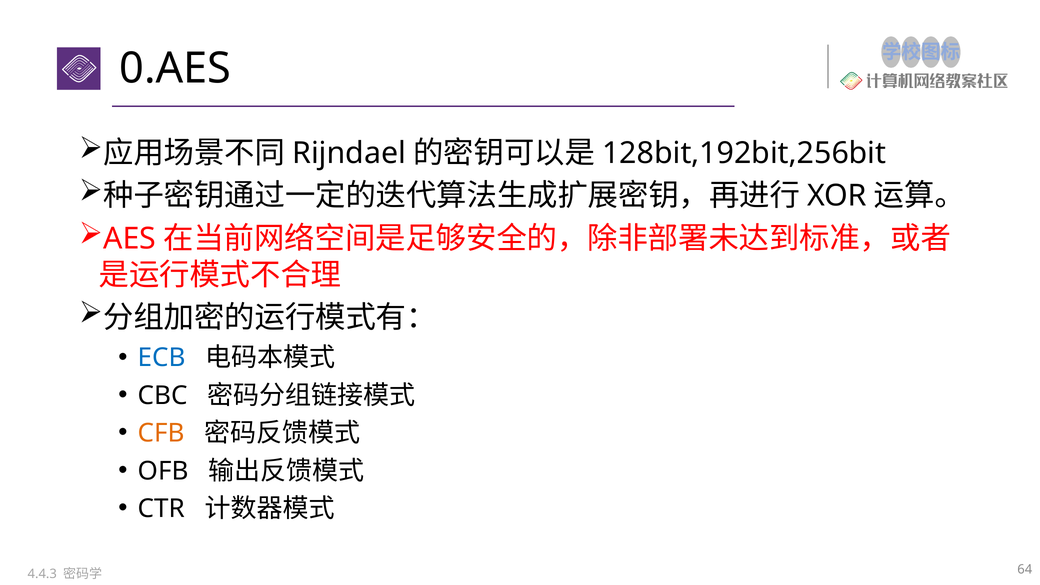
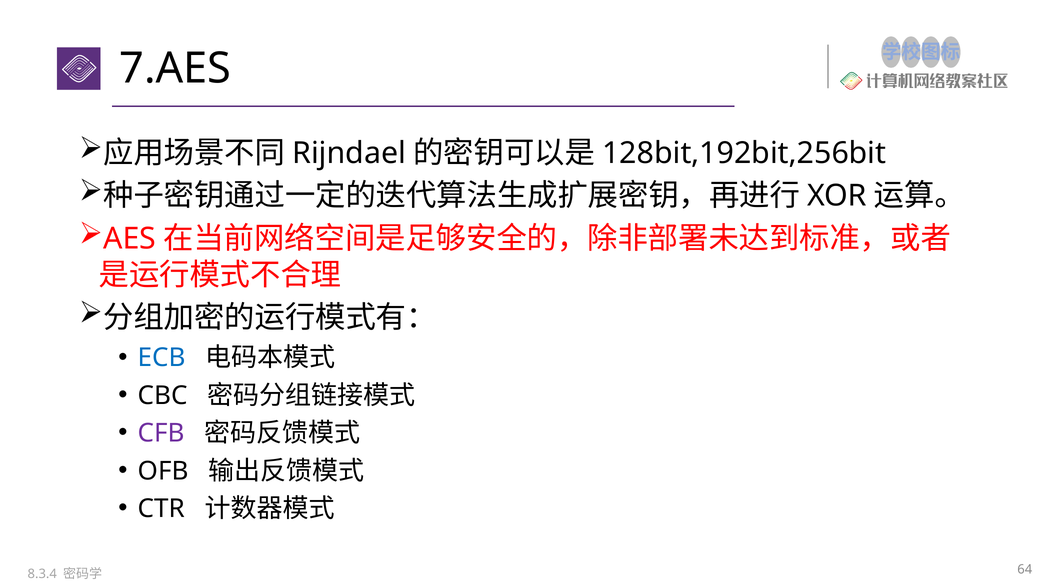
0.AES: 0.AES -> 7.AES
CFB colour: orange -> purple
4.4.3: 4.4.3 -> 8.3.4
